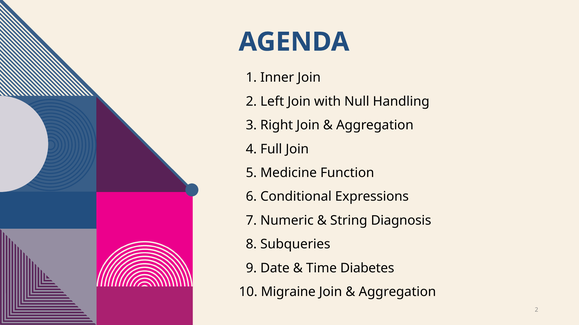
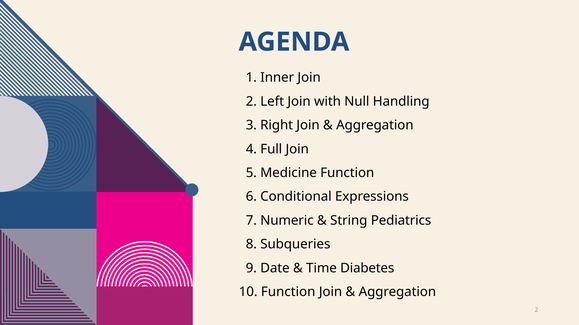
Diagnosis: Diagnosis -> Pediatrics
10 Migraine: Migraine -> Function
